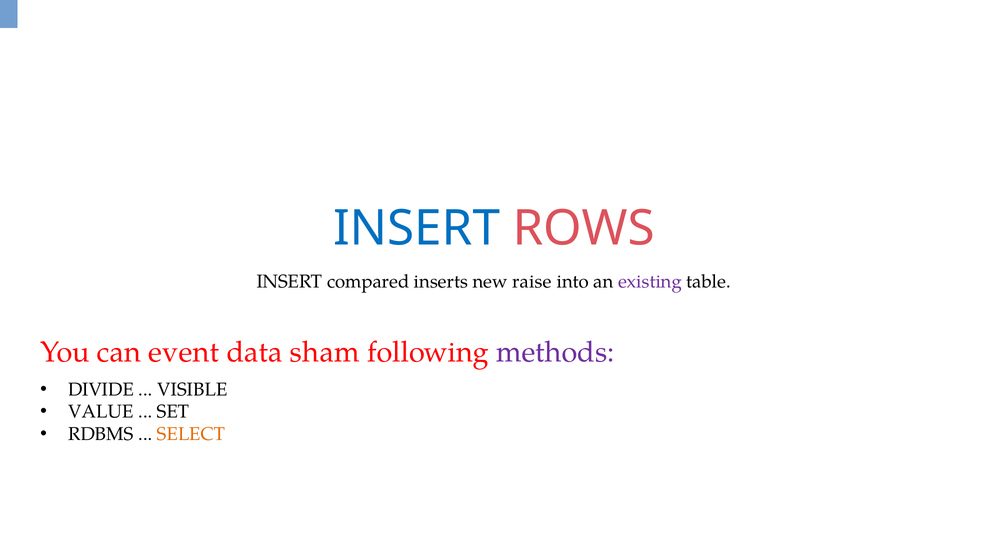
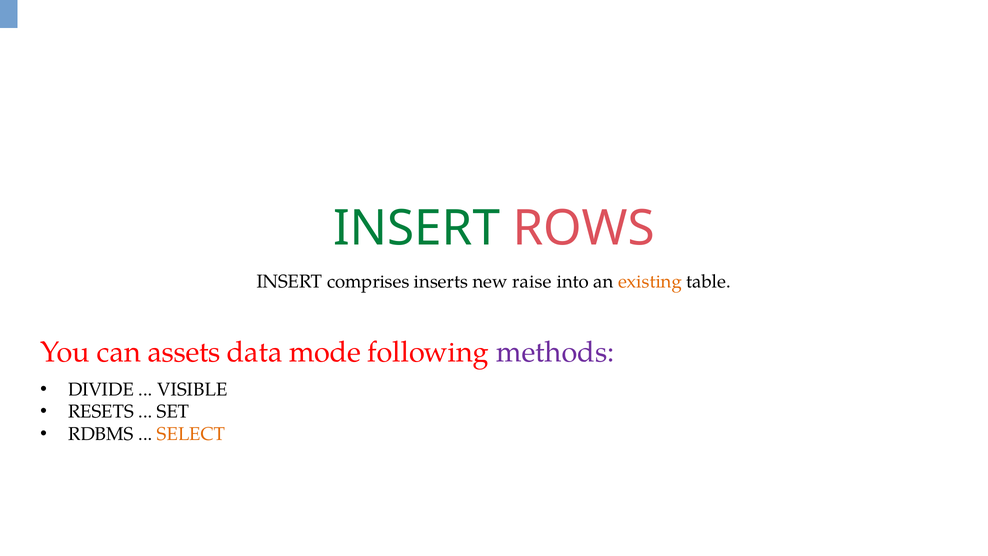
INSERT at (417, 228) colour: blue -> green
compared: compared -> comprises
existing colour: purple -> orange
event: event -> assets
sham: sham -> mode
VALUE: VALUE -> RESETS
